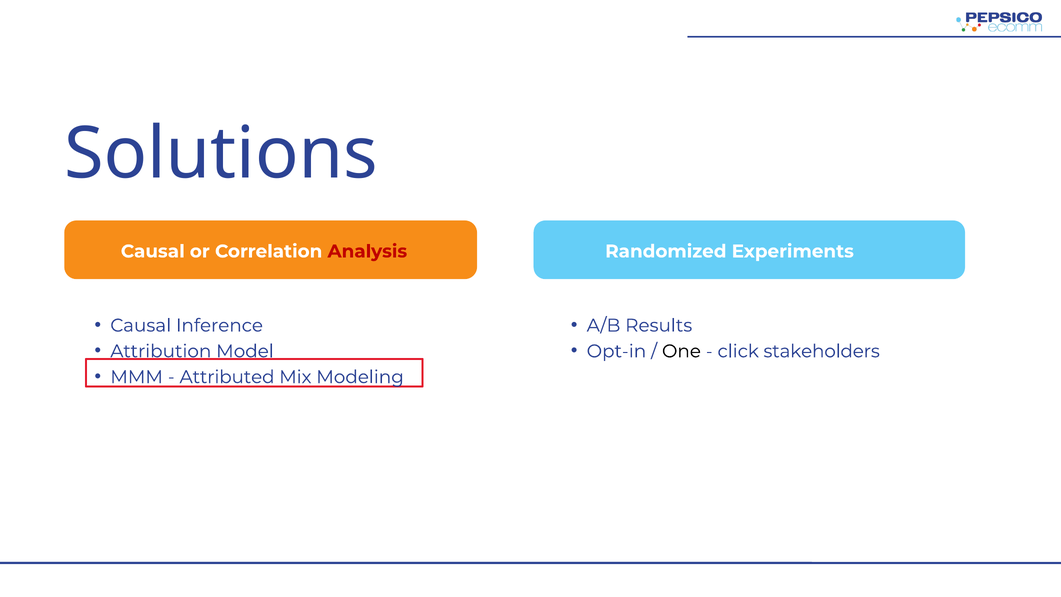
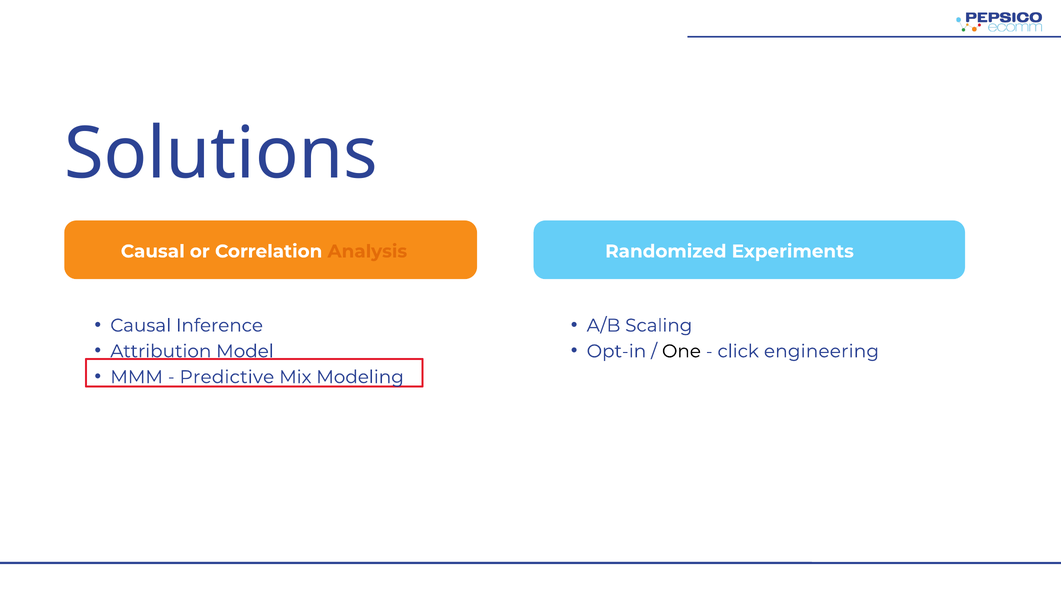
Analysis at (367, 251) colour: red -> orange
Results: Results -> Scaling
stakeholders: stakeholders -> engineering
Attributed: Attributed -> Predictive
